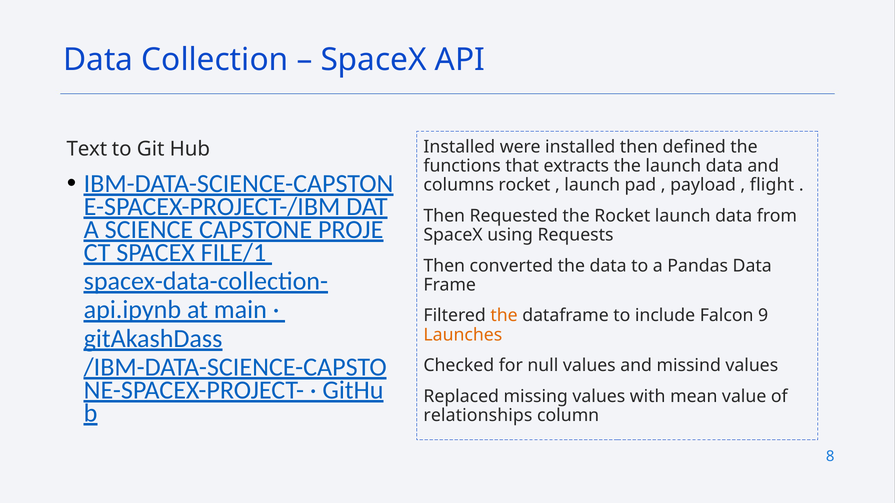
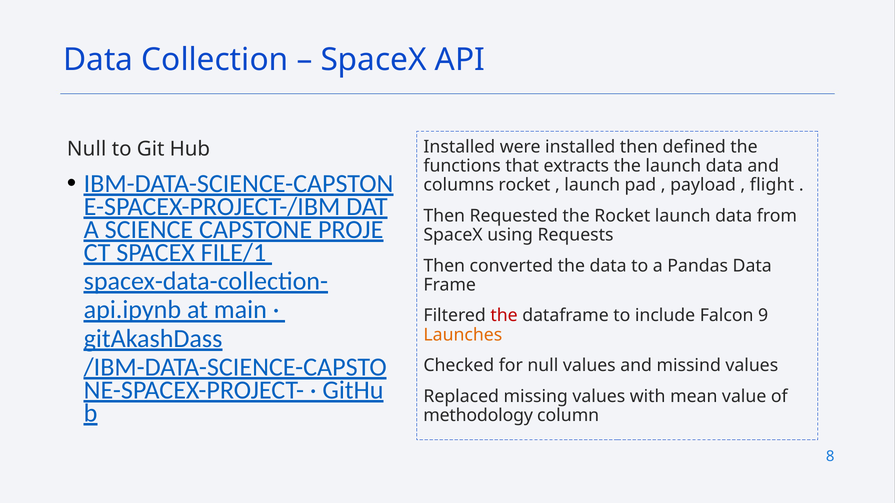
Text at (87, 149): Text -> Null
the at (504, 316) colour: orange -> red
relationships: relationships -> methodology
